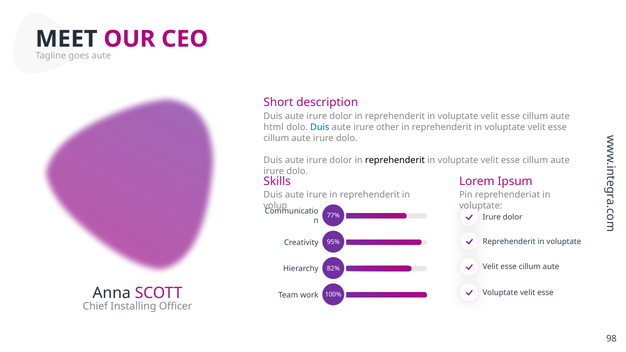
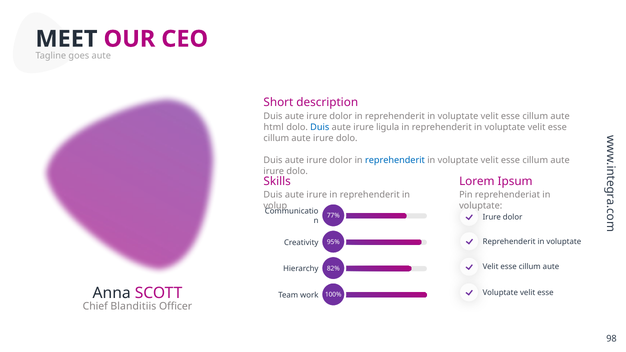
other: other -> ligula
reprehenderit at (395, 160) colour: black -> blue
Installing: Installing -> Blanditiis
